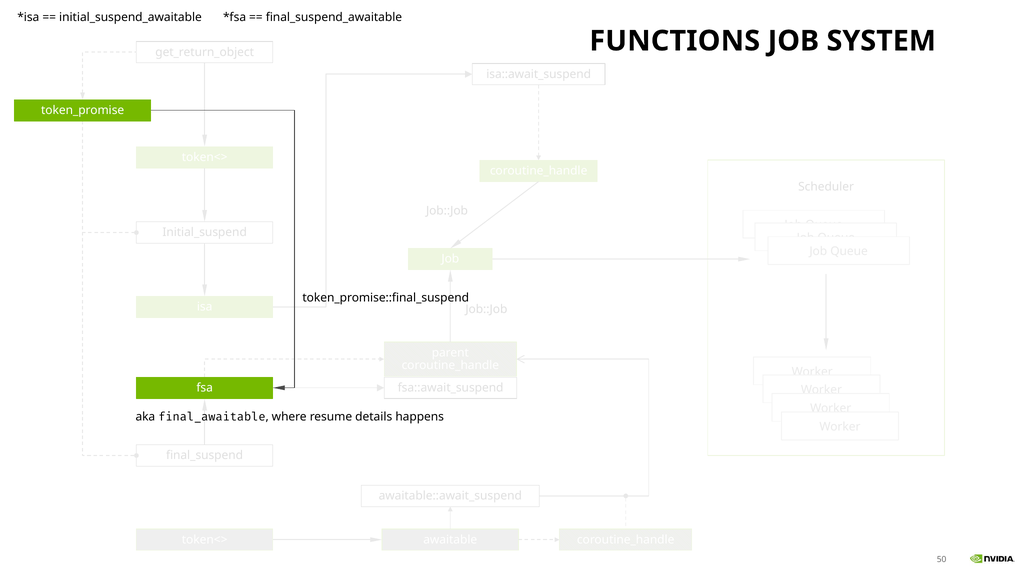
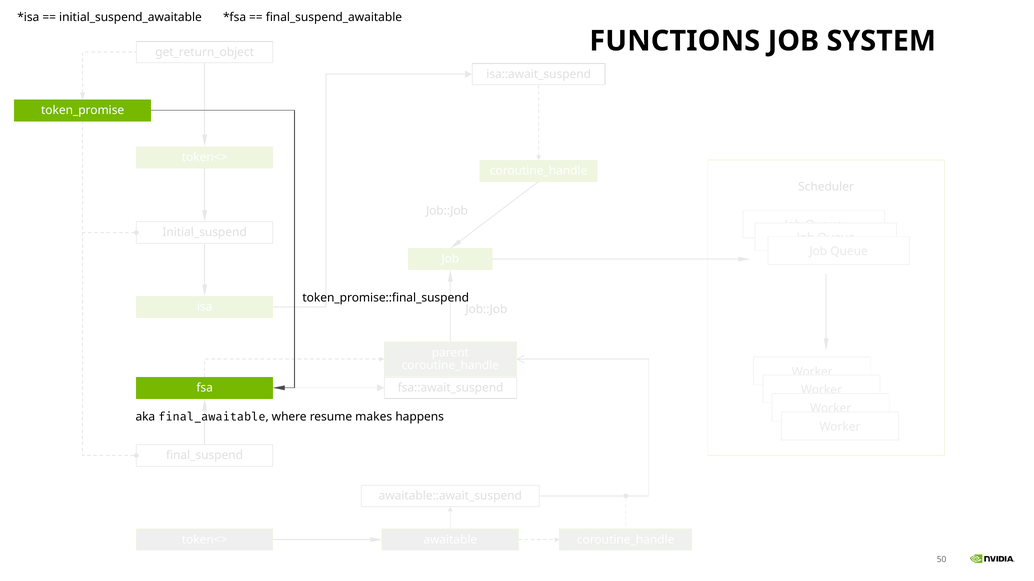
details: details -> makes
